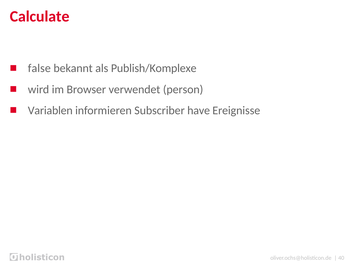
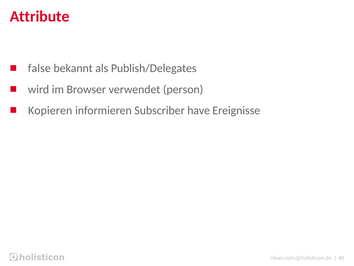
Calculate: Calculate -> Attribute
Publish/Komplexe: Publish/Komplexe -> Publish/Delegates
Variablen: Variablen -> Kopieren
